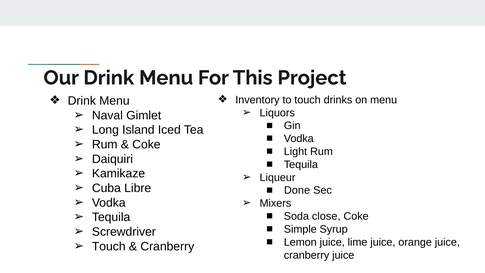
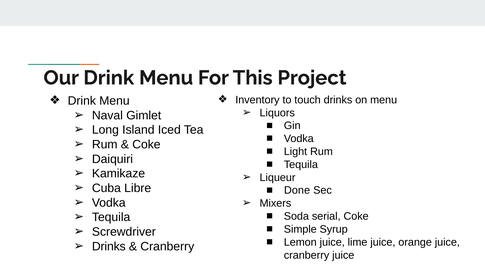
close: close -> serial
Touch at (109, 246): Touch -> Drinks
